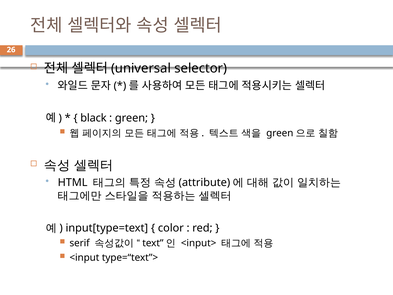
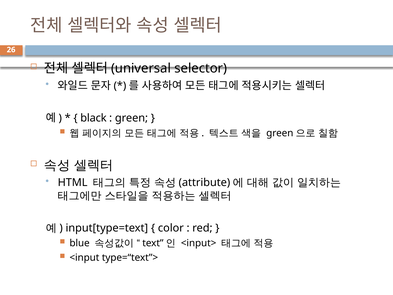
serif: serif -> blue
